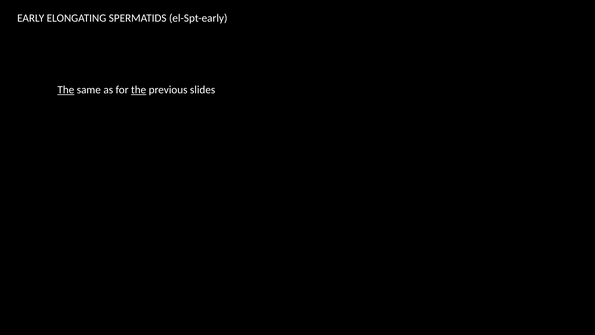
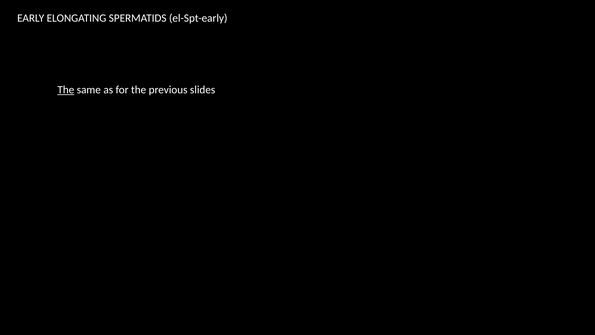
the at (139, 90) underline: present -> none
